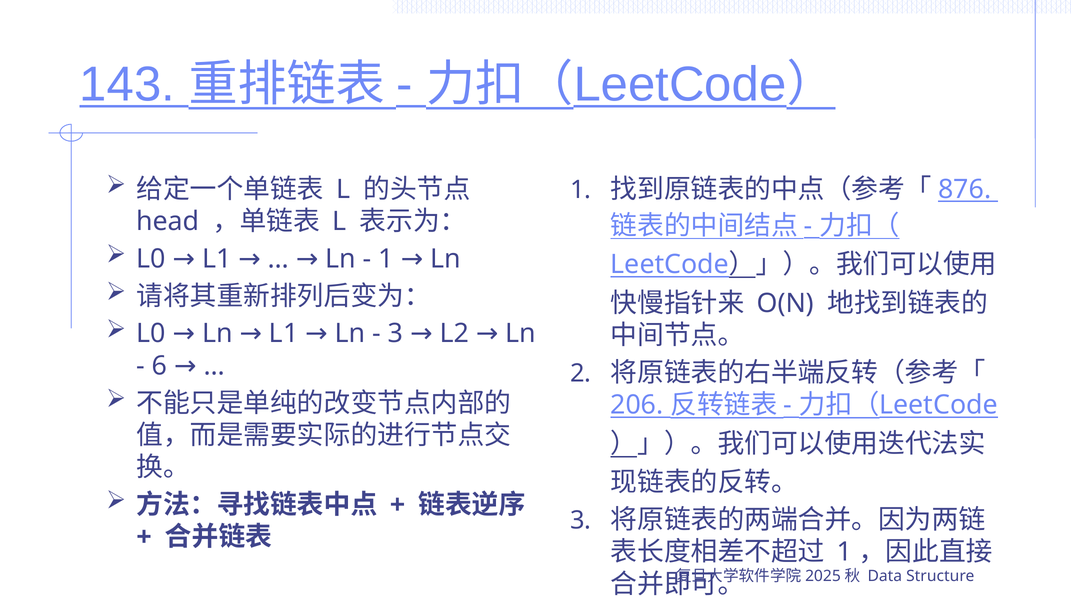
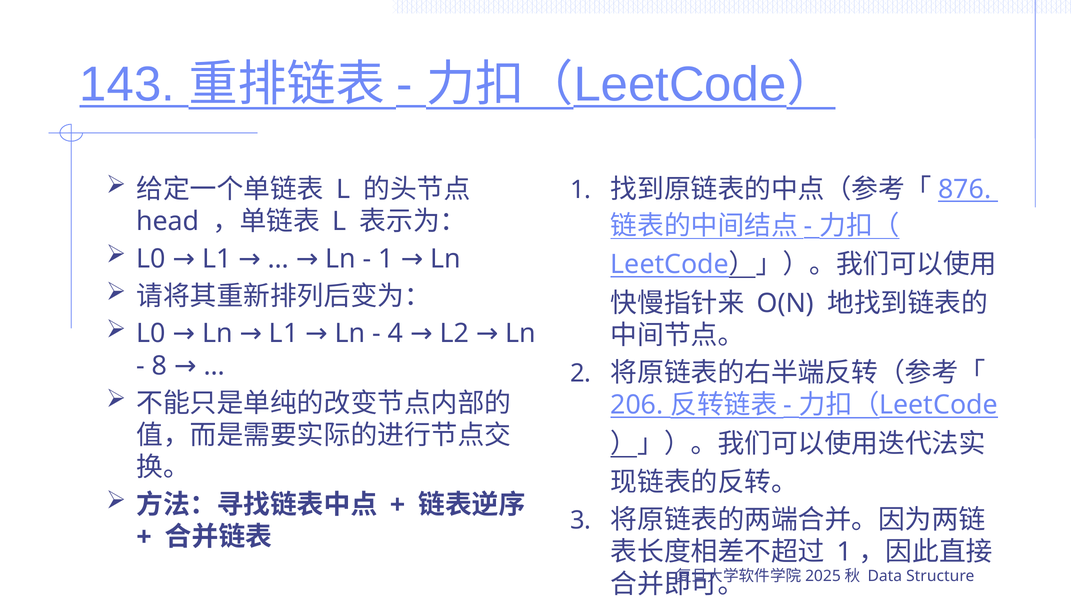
3 at (395, 334): 3 -> 4
6: 6 -> 8
